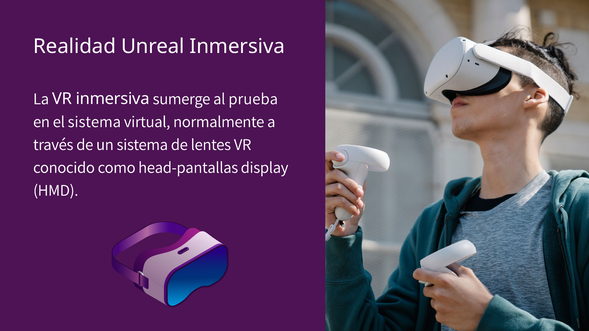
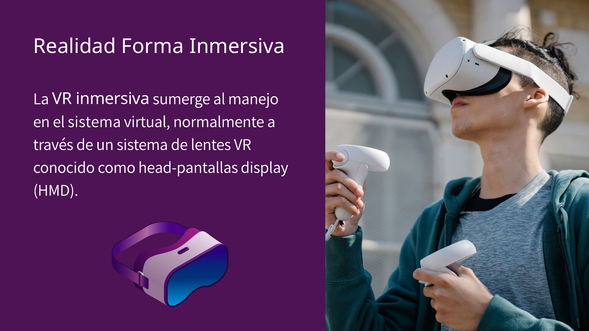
Unreal: Unreal -> Forma
prueba: prueba -> manejo
